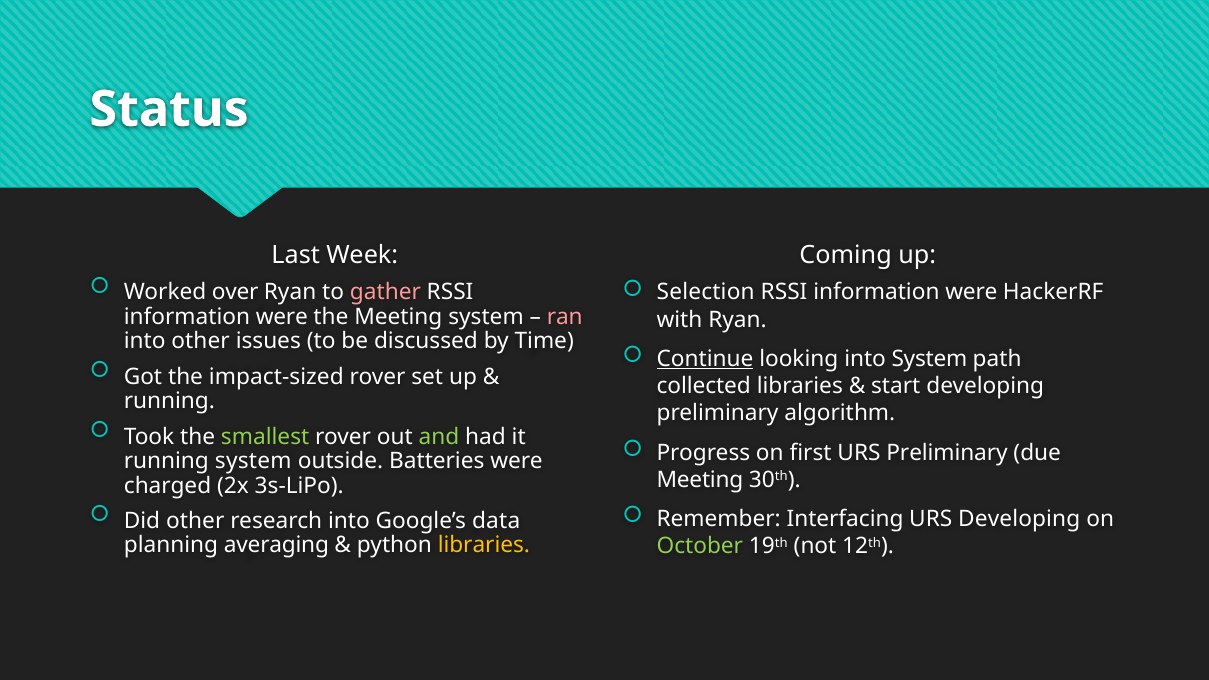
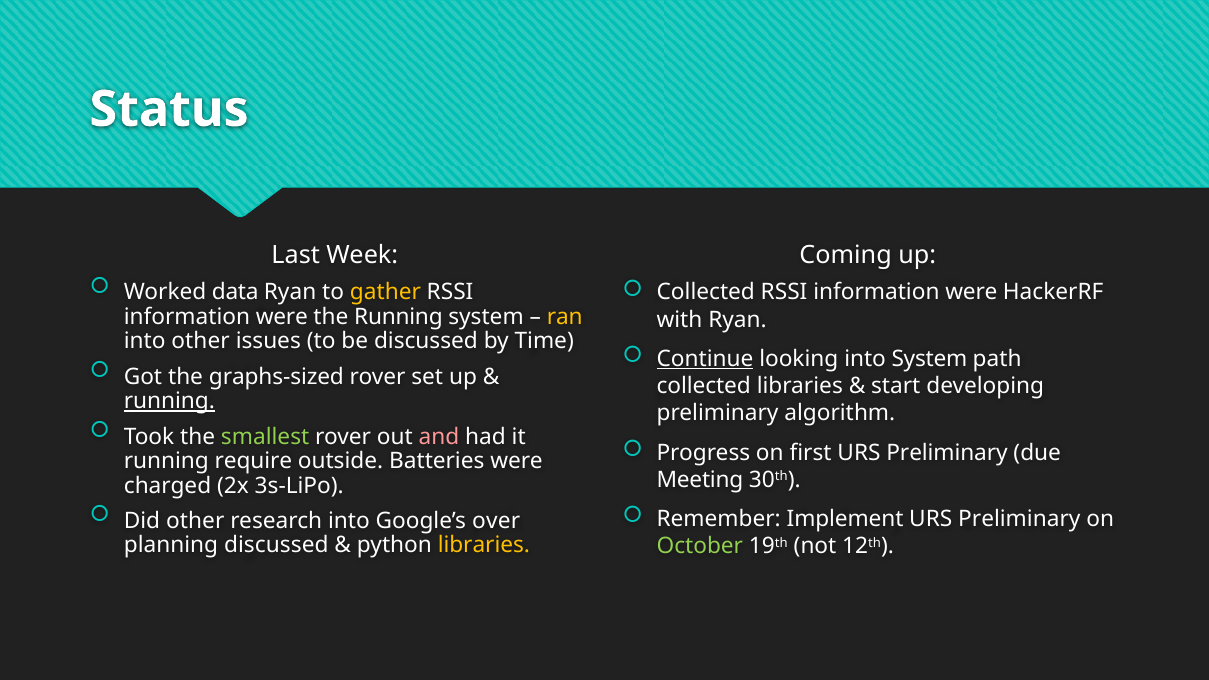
over: over -> data
gather colour: pink -> yellow
Selection at (706, 293): Selection -> Collected
the Meeting: Meeting -> Running
ran colour: pink -> yellow
impact-sized: impact-sized -> graphs-sized
running at (169, 401) underline: none -> present
and colour: light green -> pink
running system: system -> require
data: data -> over
Interfacing: Interfacing -> Implement
Developing at (1019, 519): Developing -> Preliminary
planning averaging: averaging -> discussed
